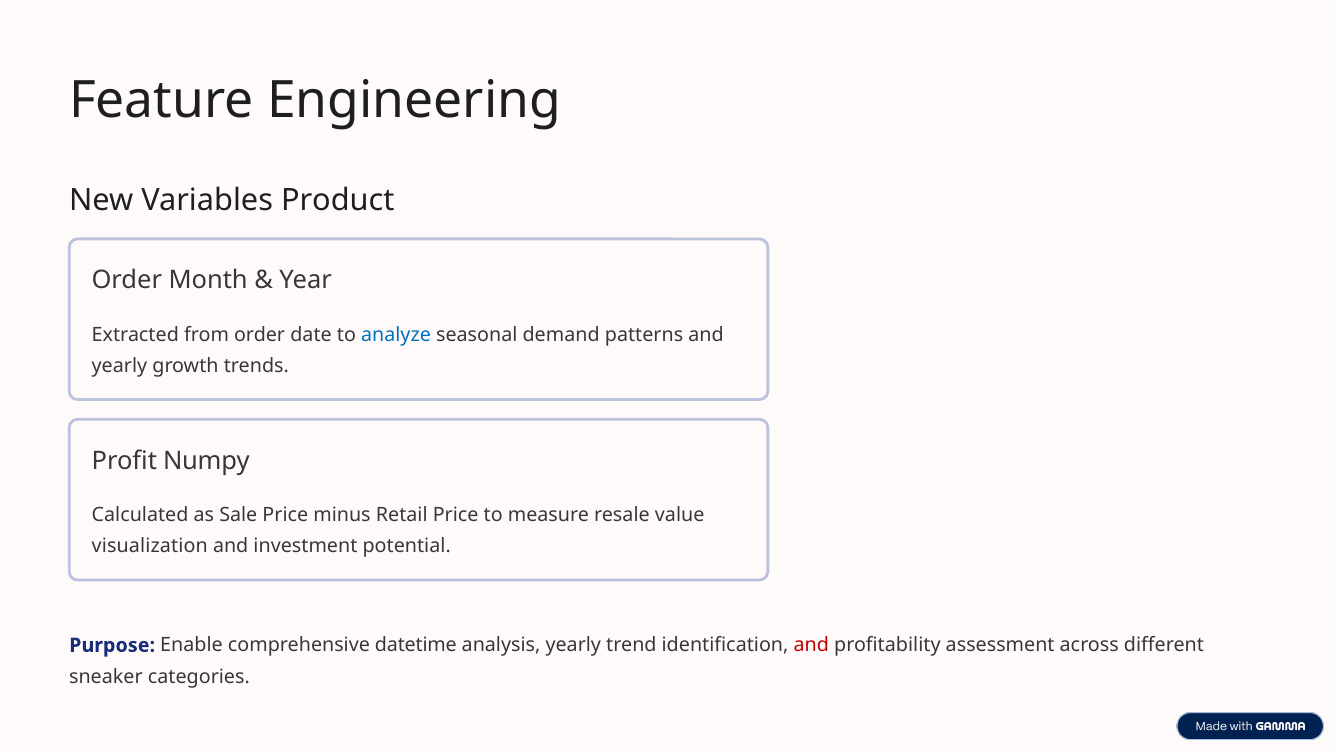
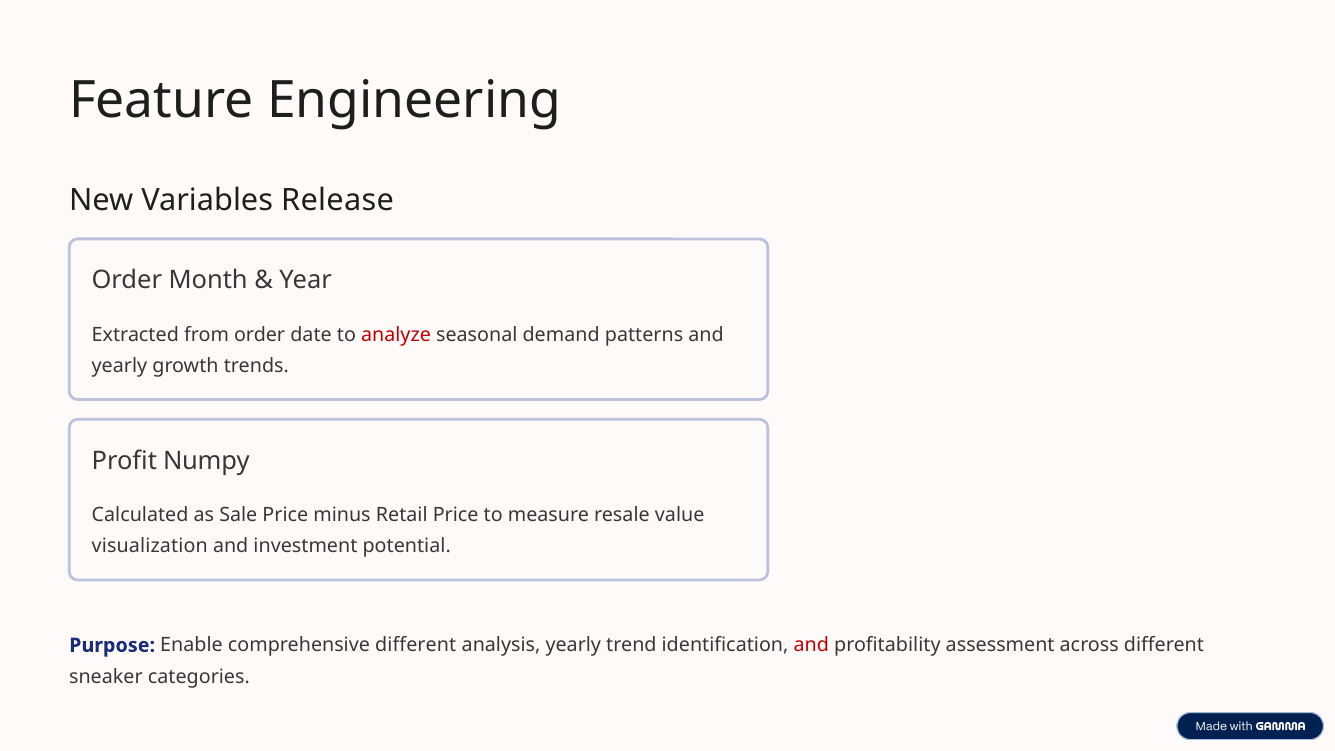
Product: Product -> Release
analyze colour: blue -> red
comprehensive datetime: datetime -> different
